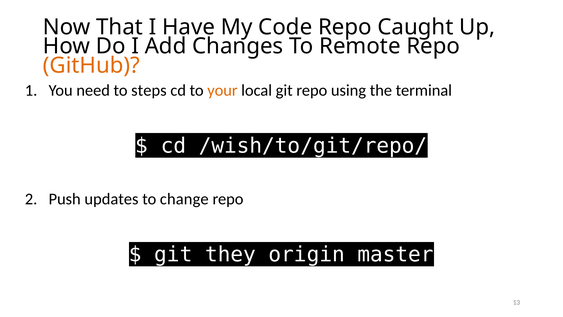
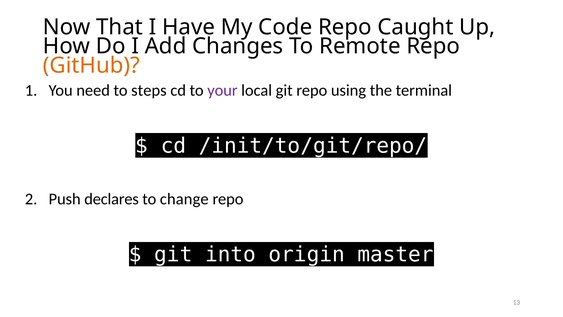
your colour: orange -> purple
/wish/to/git/repo/: /wish/to/git/repo/ -> /init/to/git/repo/
updates: updates -> declares
they: they -> into
